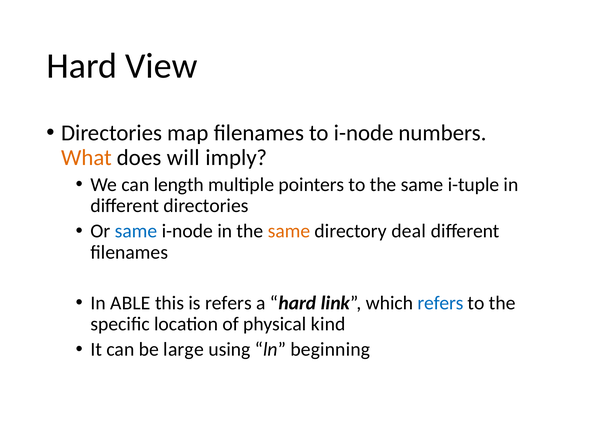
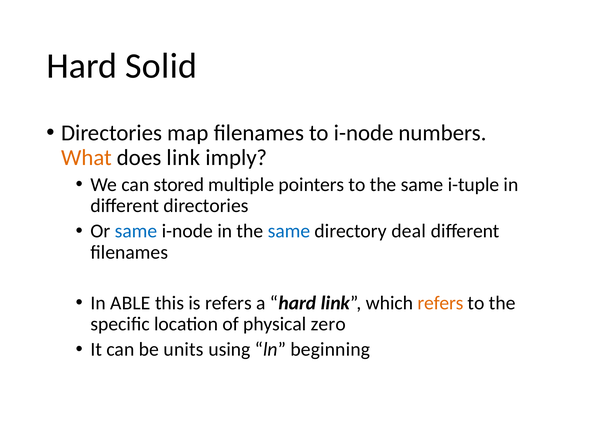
View: View -> Solid
does will: will -> link
length: length -> stored
same at (289, 231) colour: orange -> blue
refers at (441, 303) colour: blue -> orange
kind: kind -> zero
large: large -> units
